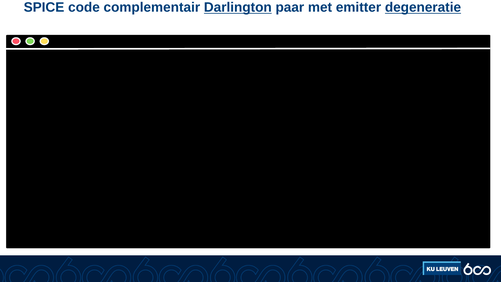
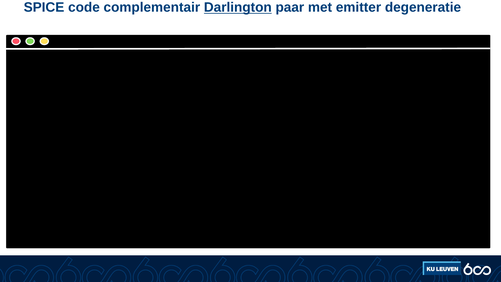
degeneratie underline: present -> none
